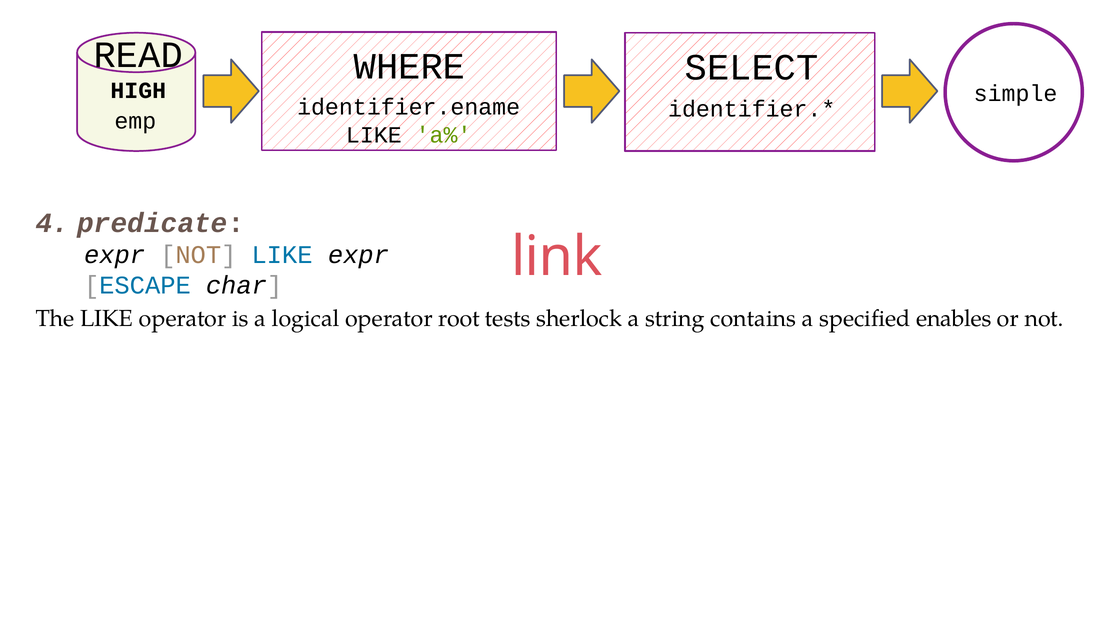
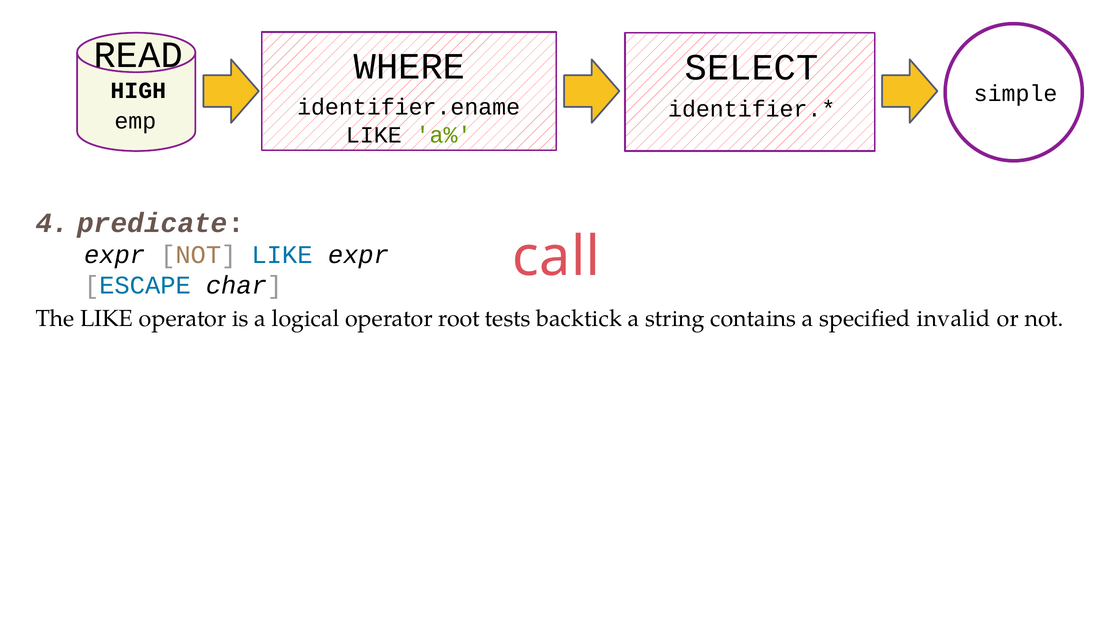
link: link -> call
sherlock: sherlock -> backtick
enables: enables -> invalid
